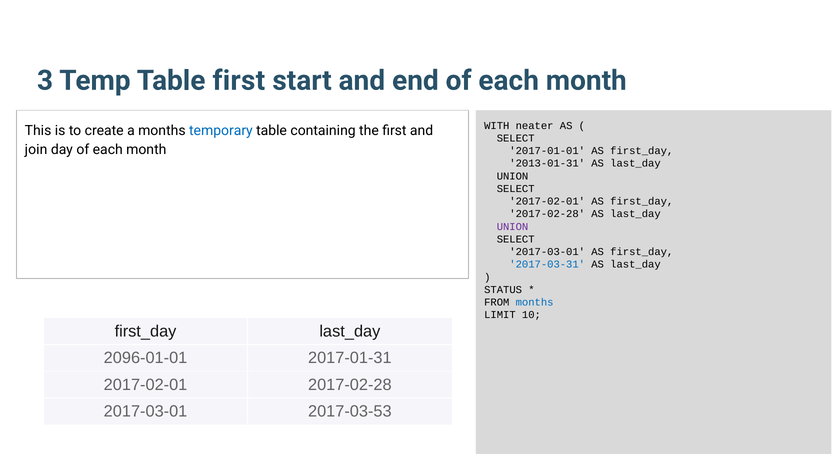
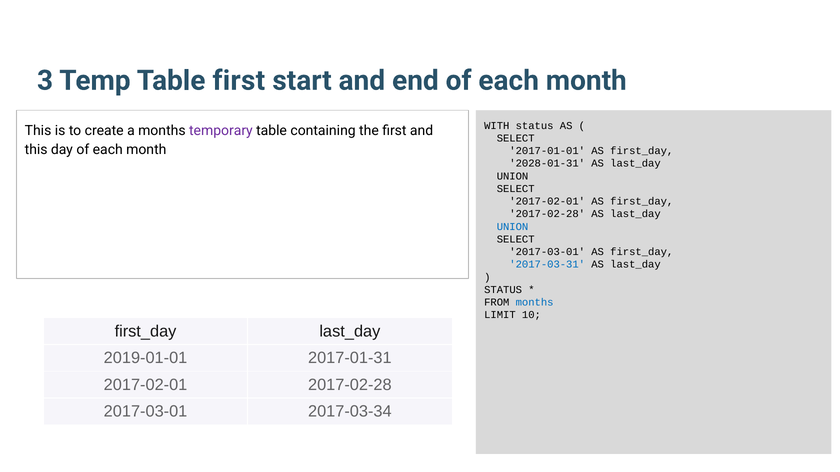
WITH neater: neater -> status
temporary colour: blue -> purple
join at (36, 150): join -> this
2013-01-31: 2013-01-31 -> 2028-01-31
UNION at (513, 227) colour: purple -> blue
2096-01-01: 2096-01-01 -> 2019-01-01
2017-03-53: 2017-03-53 -> 2017-03-34
